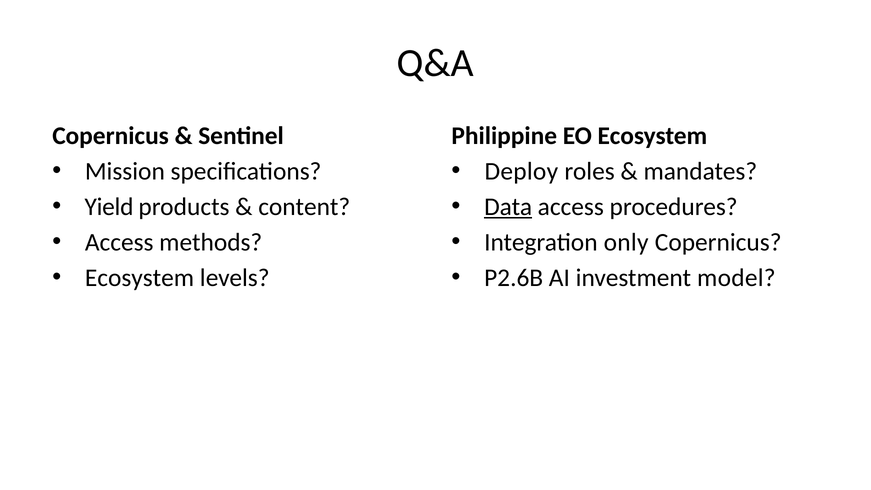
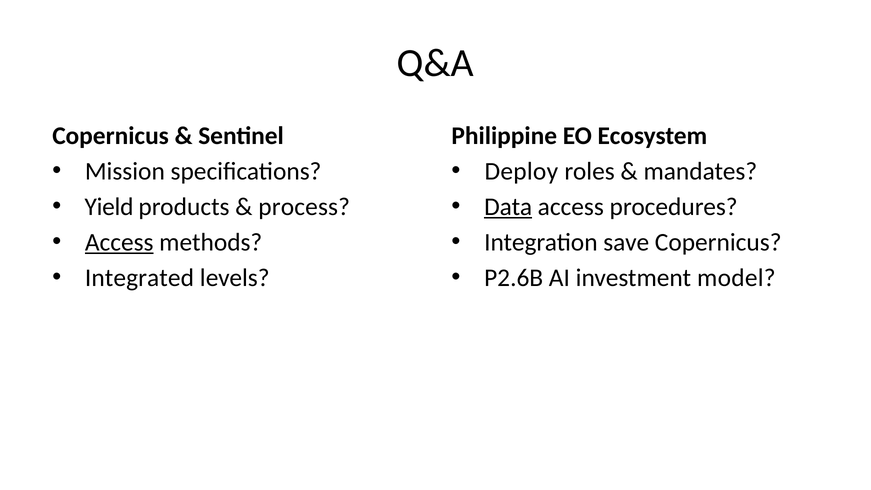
content: content -> process
Access at (119, 242) underline: none -> present
only: only -> save
Ecosystem at (140, 278): Ecosystem -> Integrated
